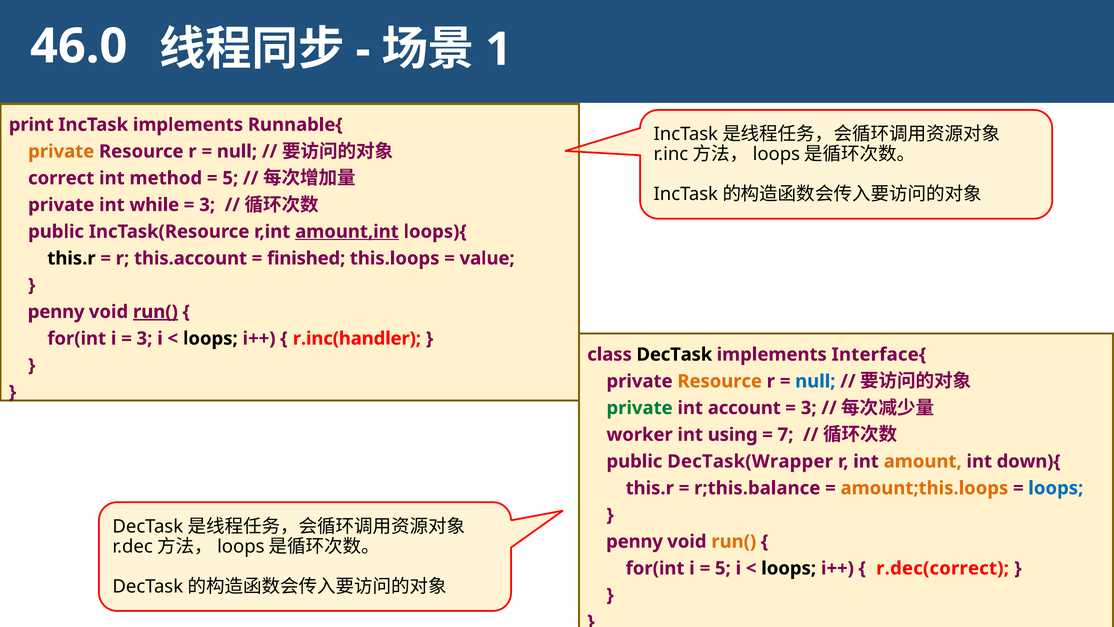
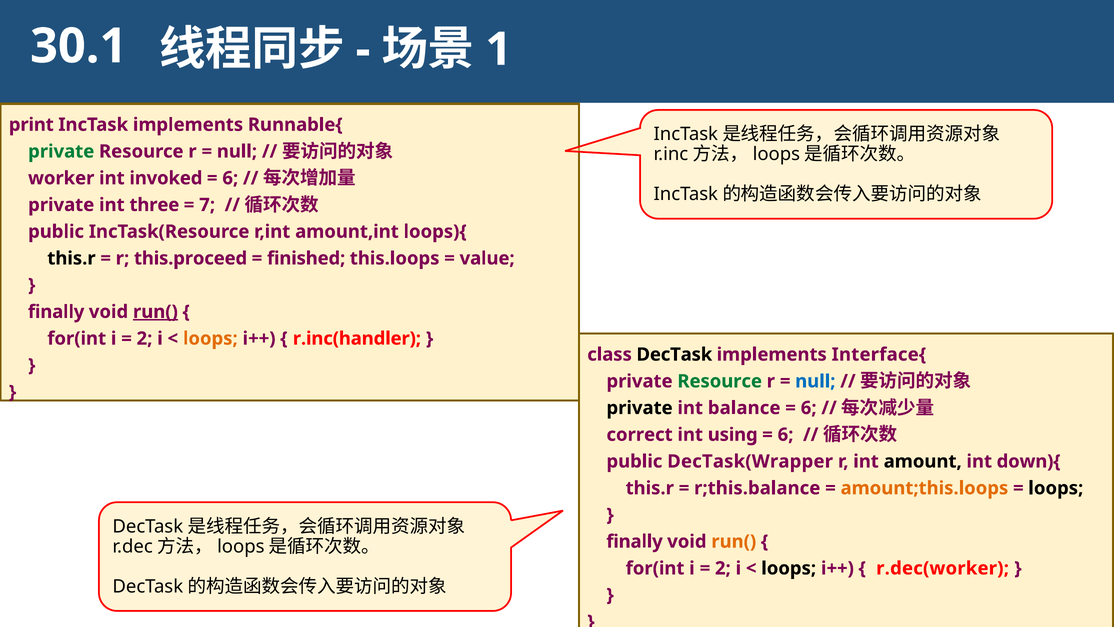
46.0: 46.0 -> 30.1
private at (61, 151) colour: orange -> green
correct: correct -> worker
method: method -> invoked
5 at (230, 178): 5 -> 6
while: while -> three
3 at (207, 205): 3 -> 7
amount,int underline: present -> none
this.account: this.account -> this.proceed
penny at (56, 312): penny -> finally
3 at (144, 338): 3 -> 2
loops at (210, 338) colour: black -> orange
Resource at (720, 381) colour: orange -> green
private at (640, 408) colour: green -> black
account: account -> balance
3 at (809, 408): 3 -> 6
worker: worker -> correct
7 at (786, 434): 7 -> 6
amount colour: orange -> black
loops at (1056, 488) colour: blue -> black
penny at (634, 541): penny -> finally
5 at (723, 568): 5 -> 2
r.dec(correct: r.dec(correct -> r.dec(worker
